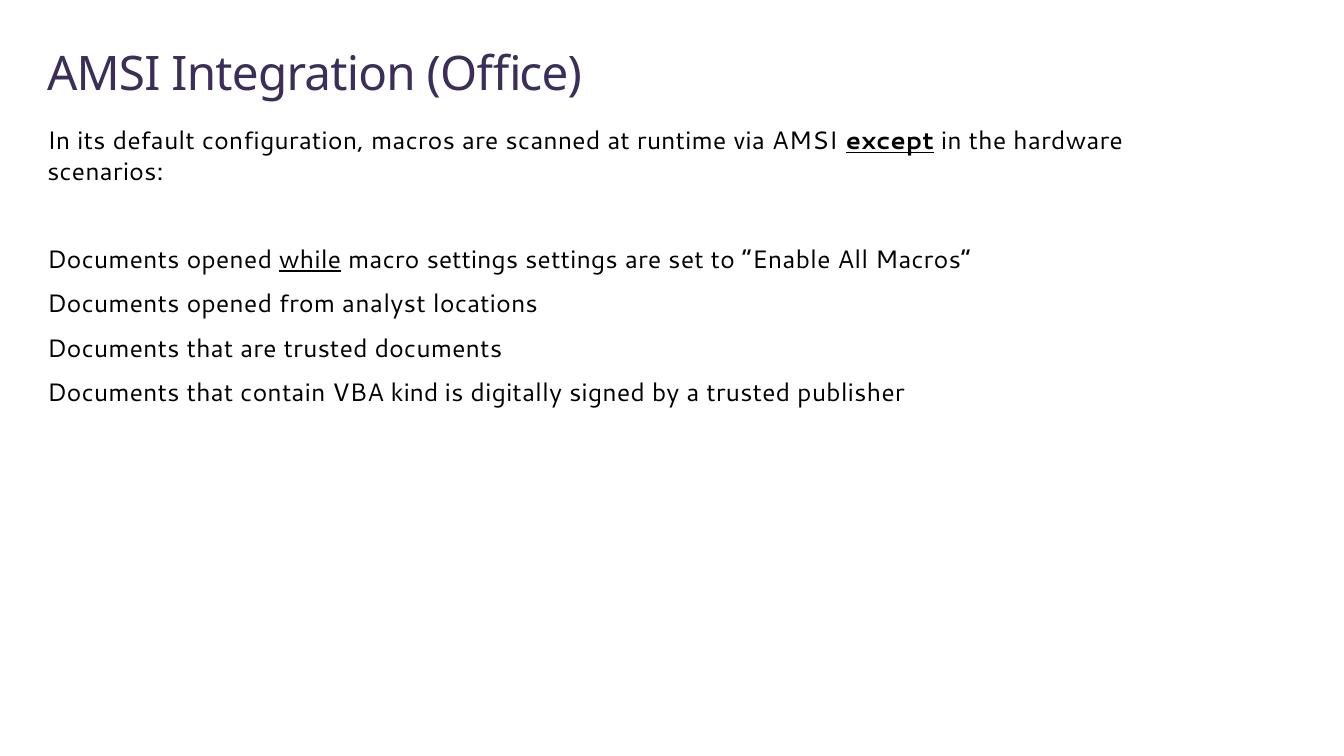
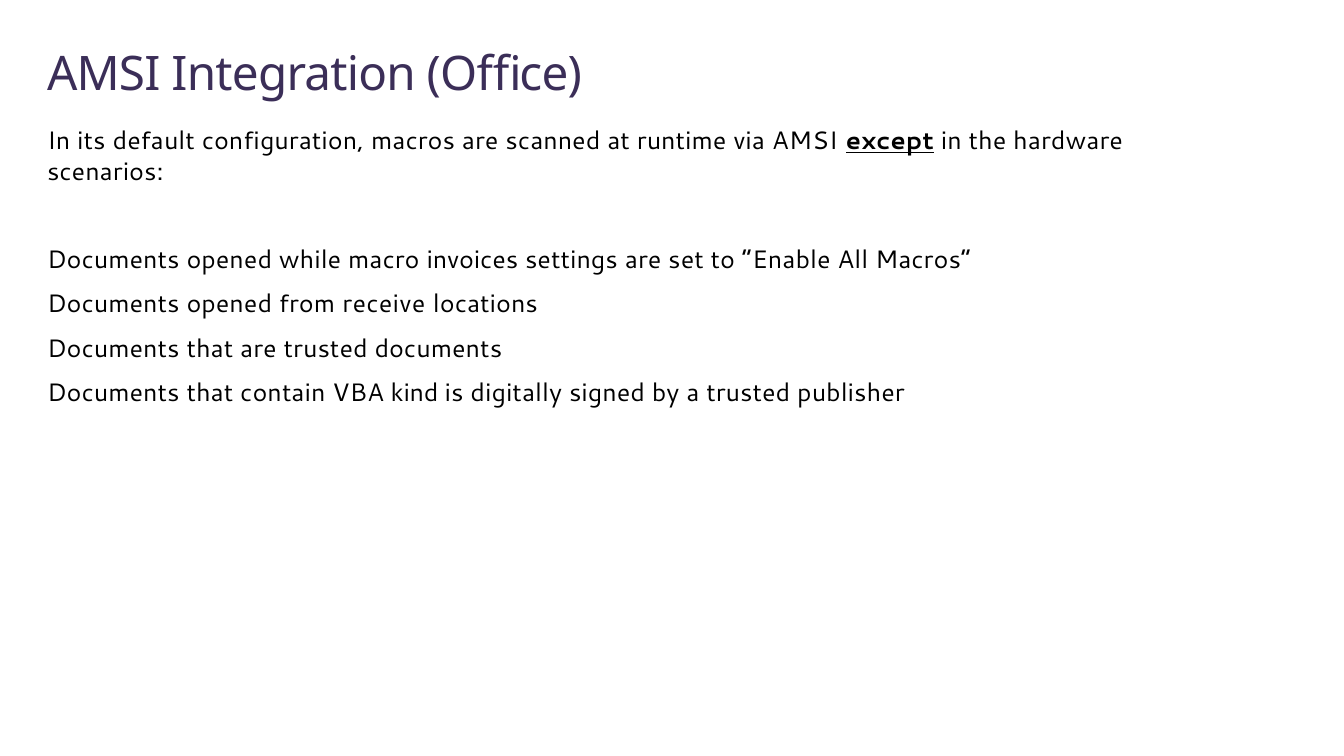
while underline: present -> none
macro settings: settings -> invoices
analyst: analyst -> receive
